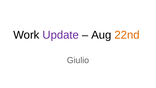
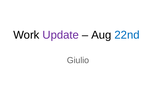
22nd colour: orange -> blue
